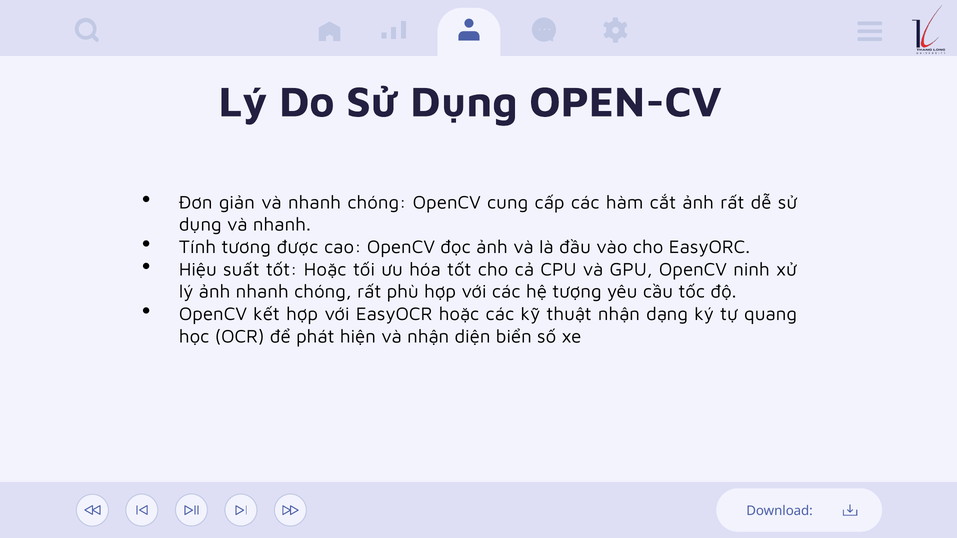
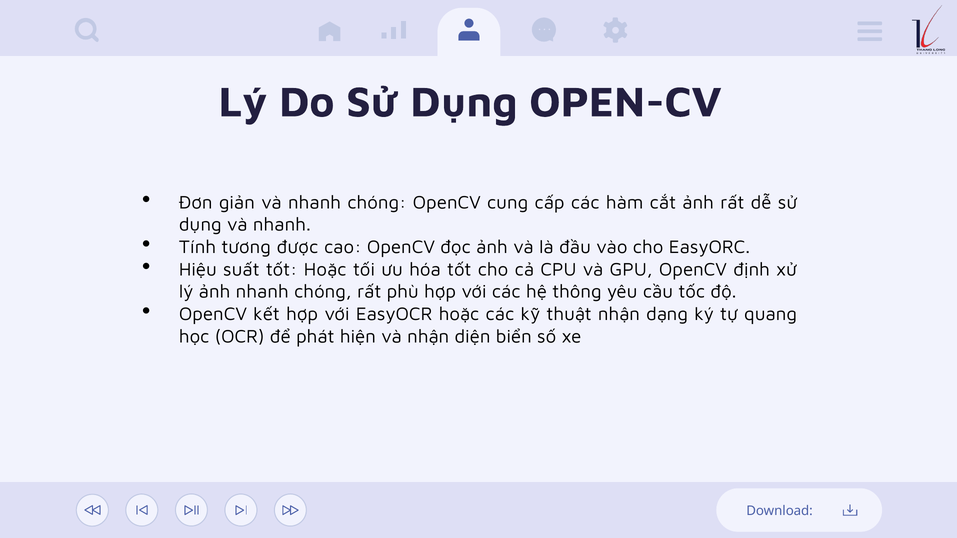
ninh: ninh -> định
tượng: tượng -> thông
